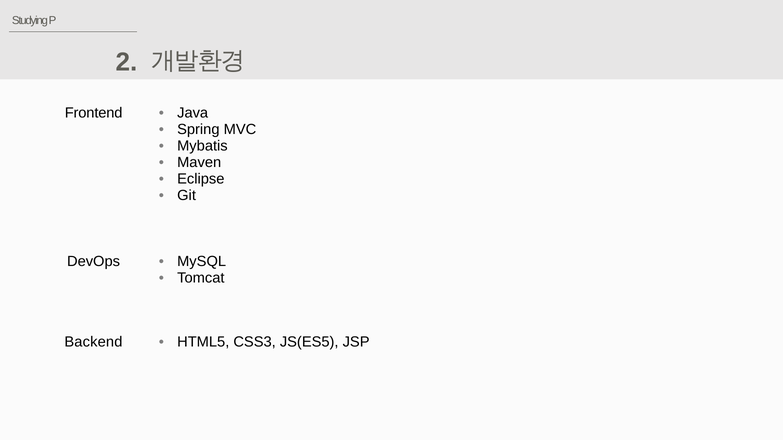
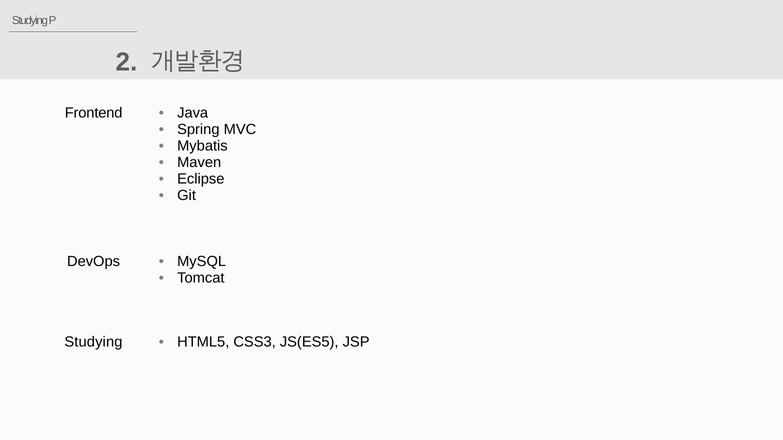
Backend at (93, 342): Backend -> Studying
